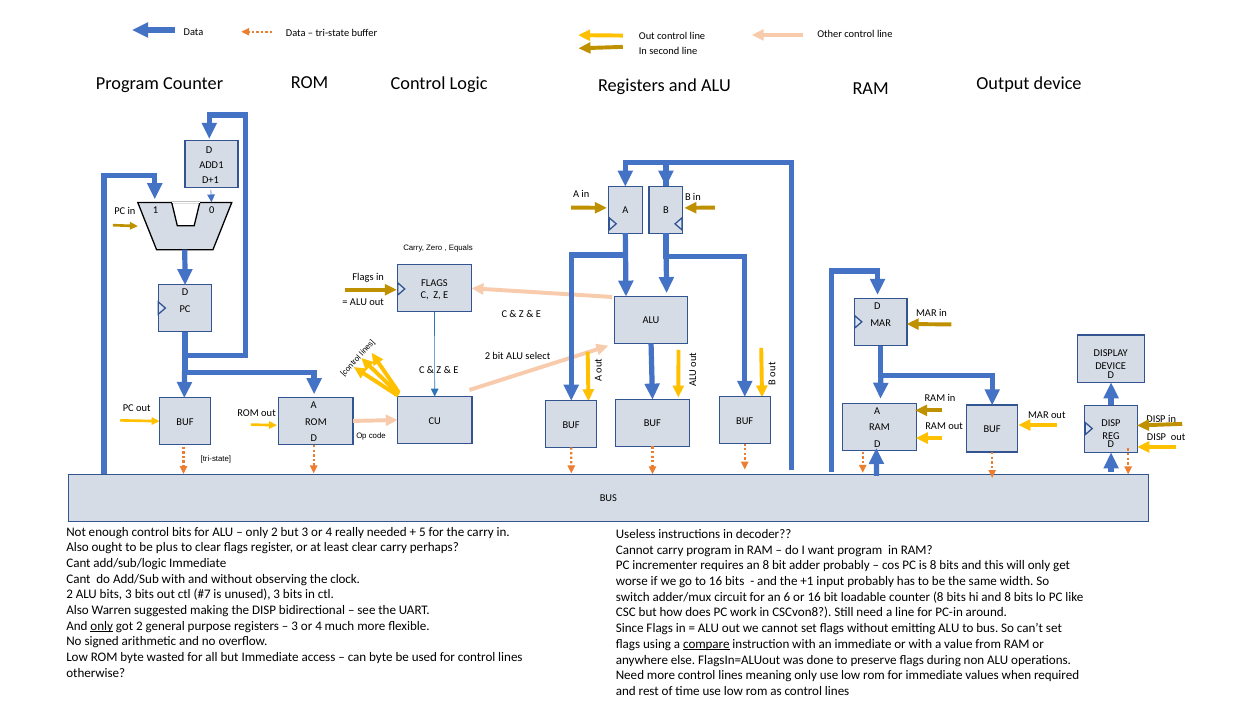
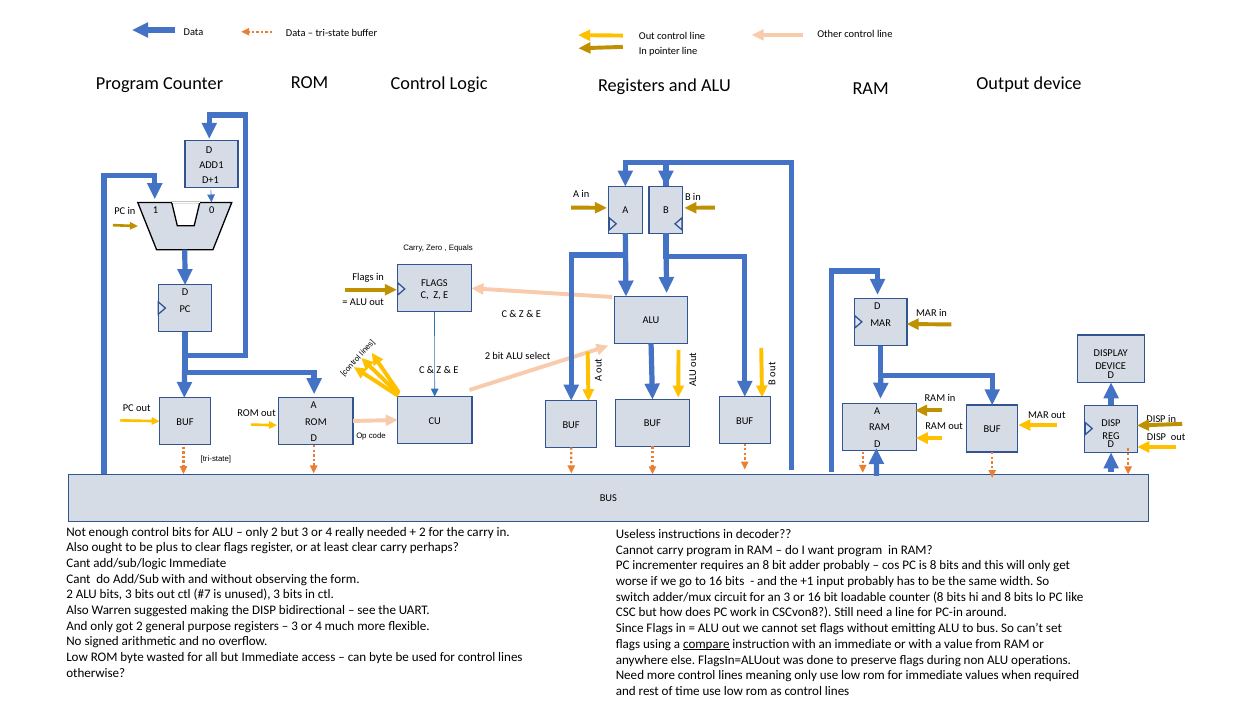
second: second -> pointer
5 at (422, 532): 5 -> 2
clock: clock -> form
an 6: 6 -> 3
only at (102, 626) underline: present -> none
